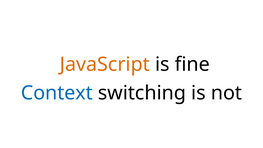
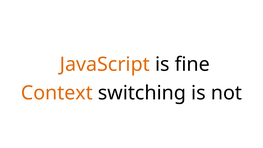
Context colour: blue -> orange
